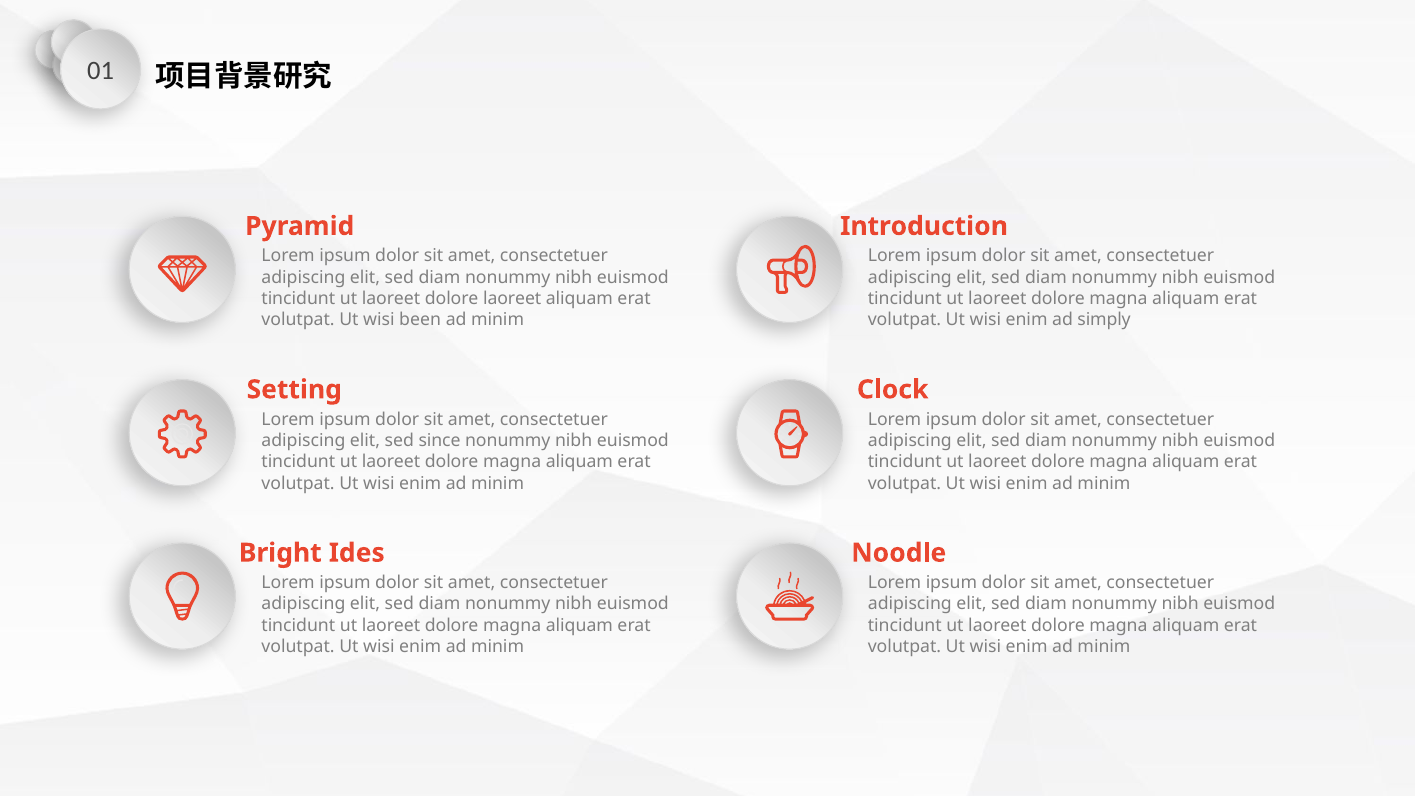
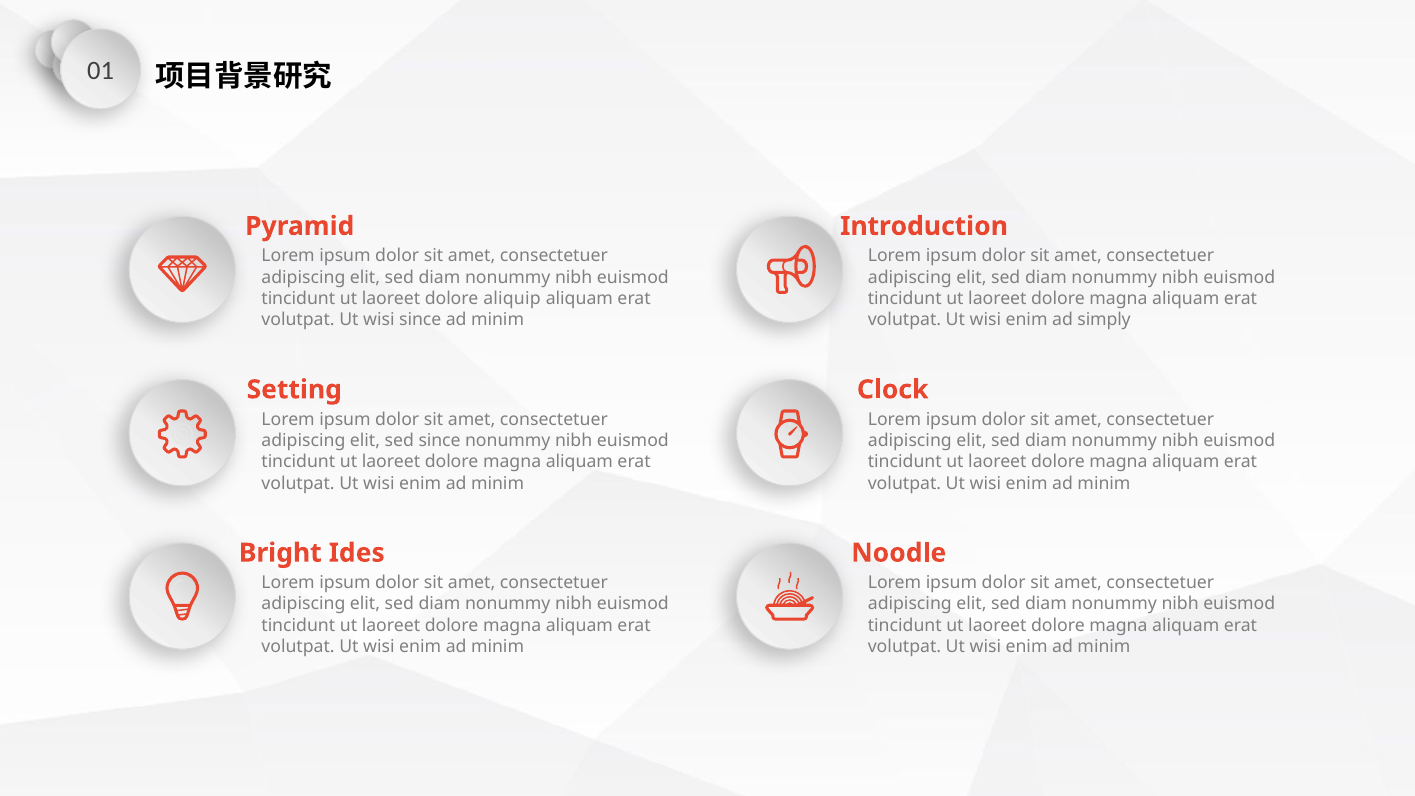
dolore laoreet: laoreet -> aliquip
wisi been: been -> since
